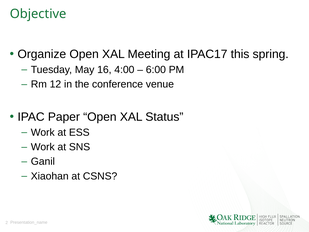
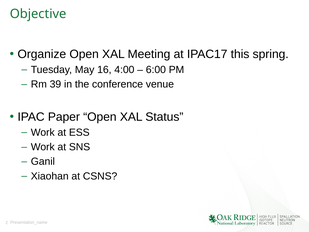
12: 12 -> 39
